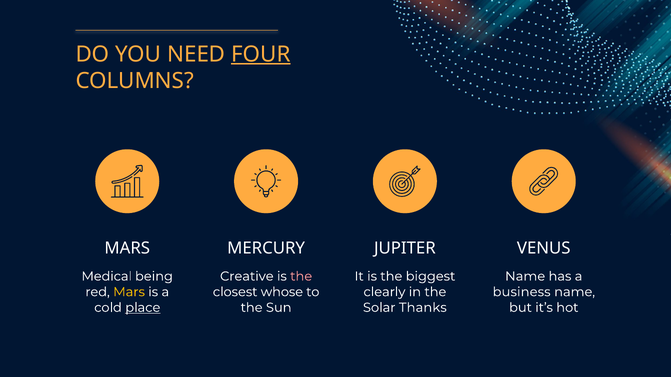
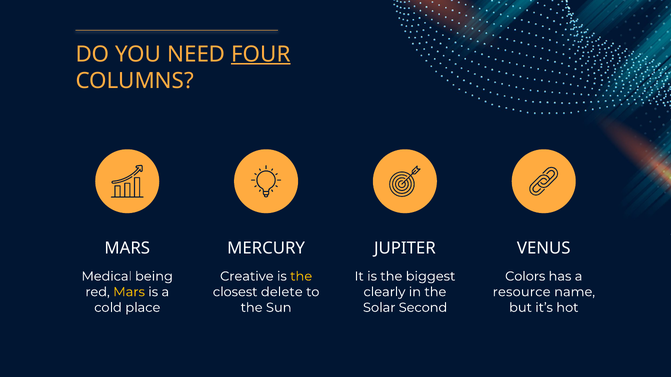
the at (301, 277) colour: pink -> yellow
Name at (525, 277): Name -> Colors
whose: whose -> delete
business: business -> resource
place underline: present -> none
Thanks: Thanks -> Second
